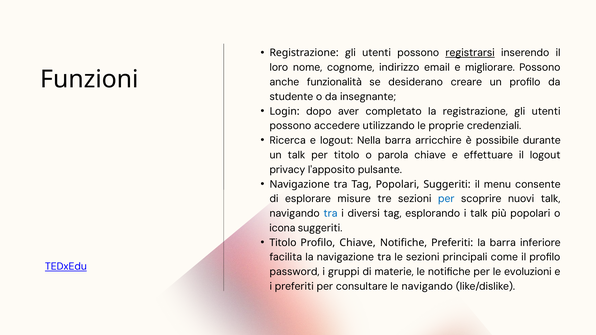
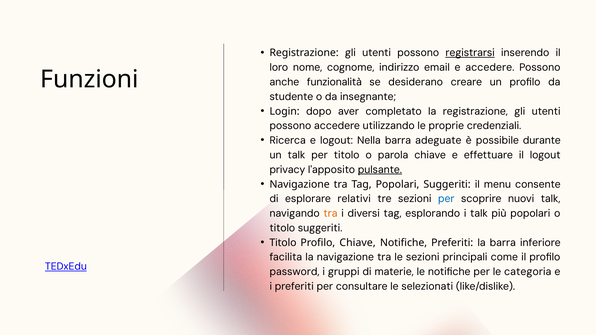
e migliorare: migliorare -> accedere
arricchire: arricchire -> adeguate
pulsante underline: none -> present
misure: misure -> relativi
tra at (330, 214) colour: blue -> orange
icona at (282, 228): icona -> titolo
evoluzioni: evoluzioni -> categoria
le navigando: navigando -> selezionati
